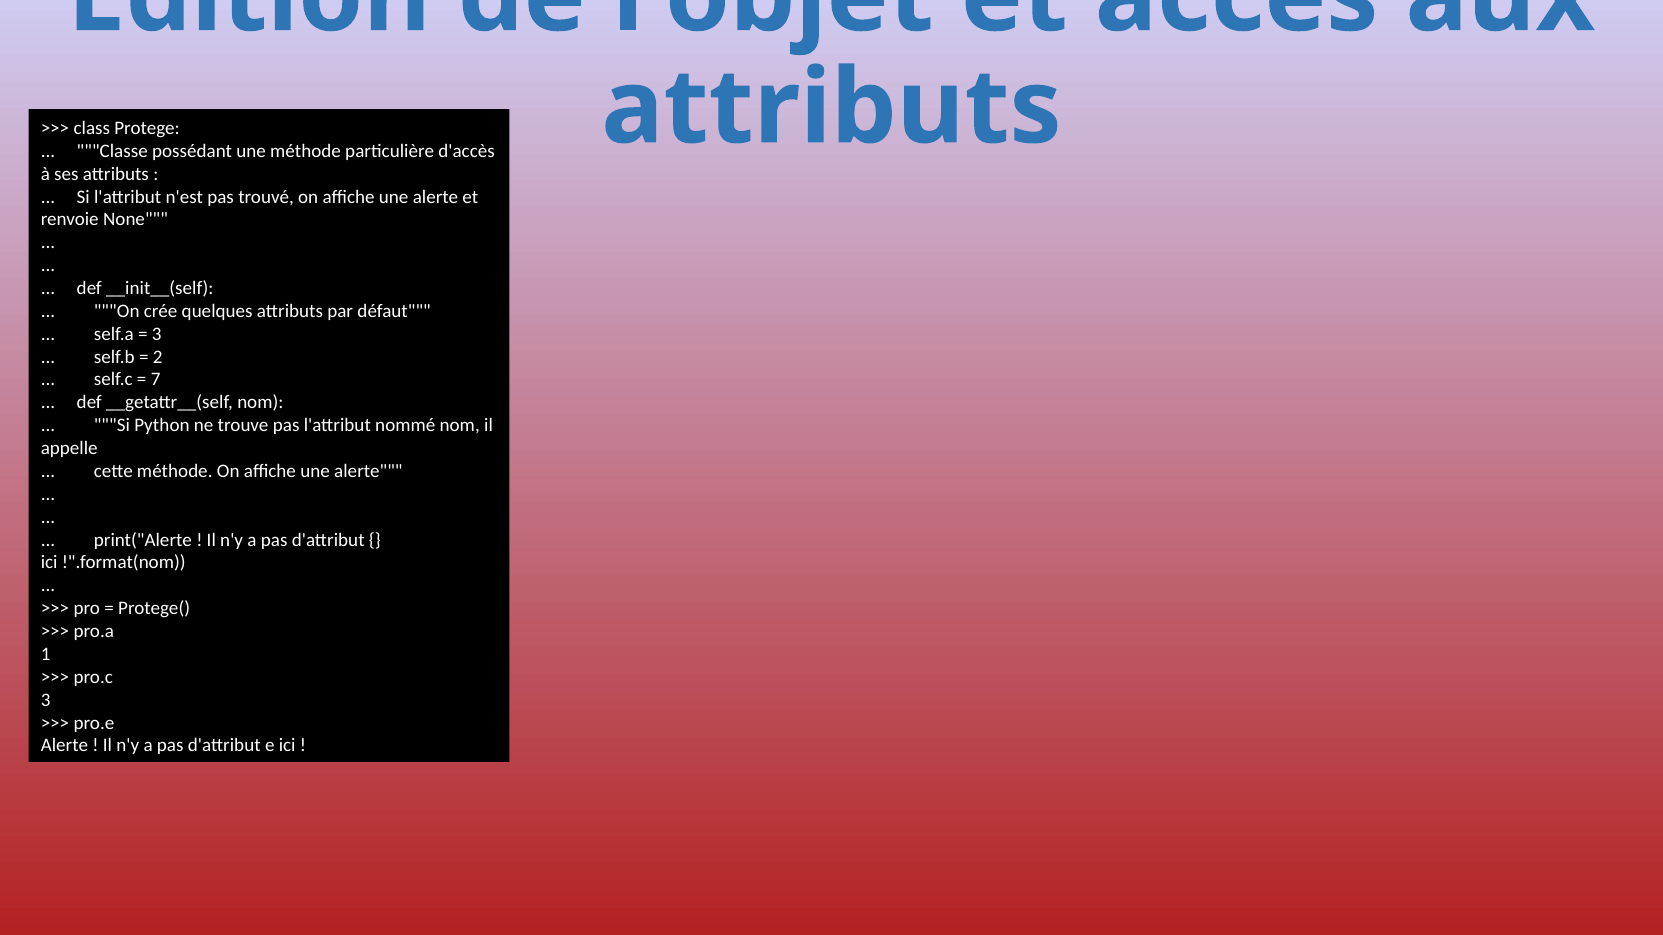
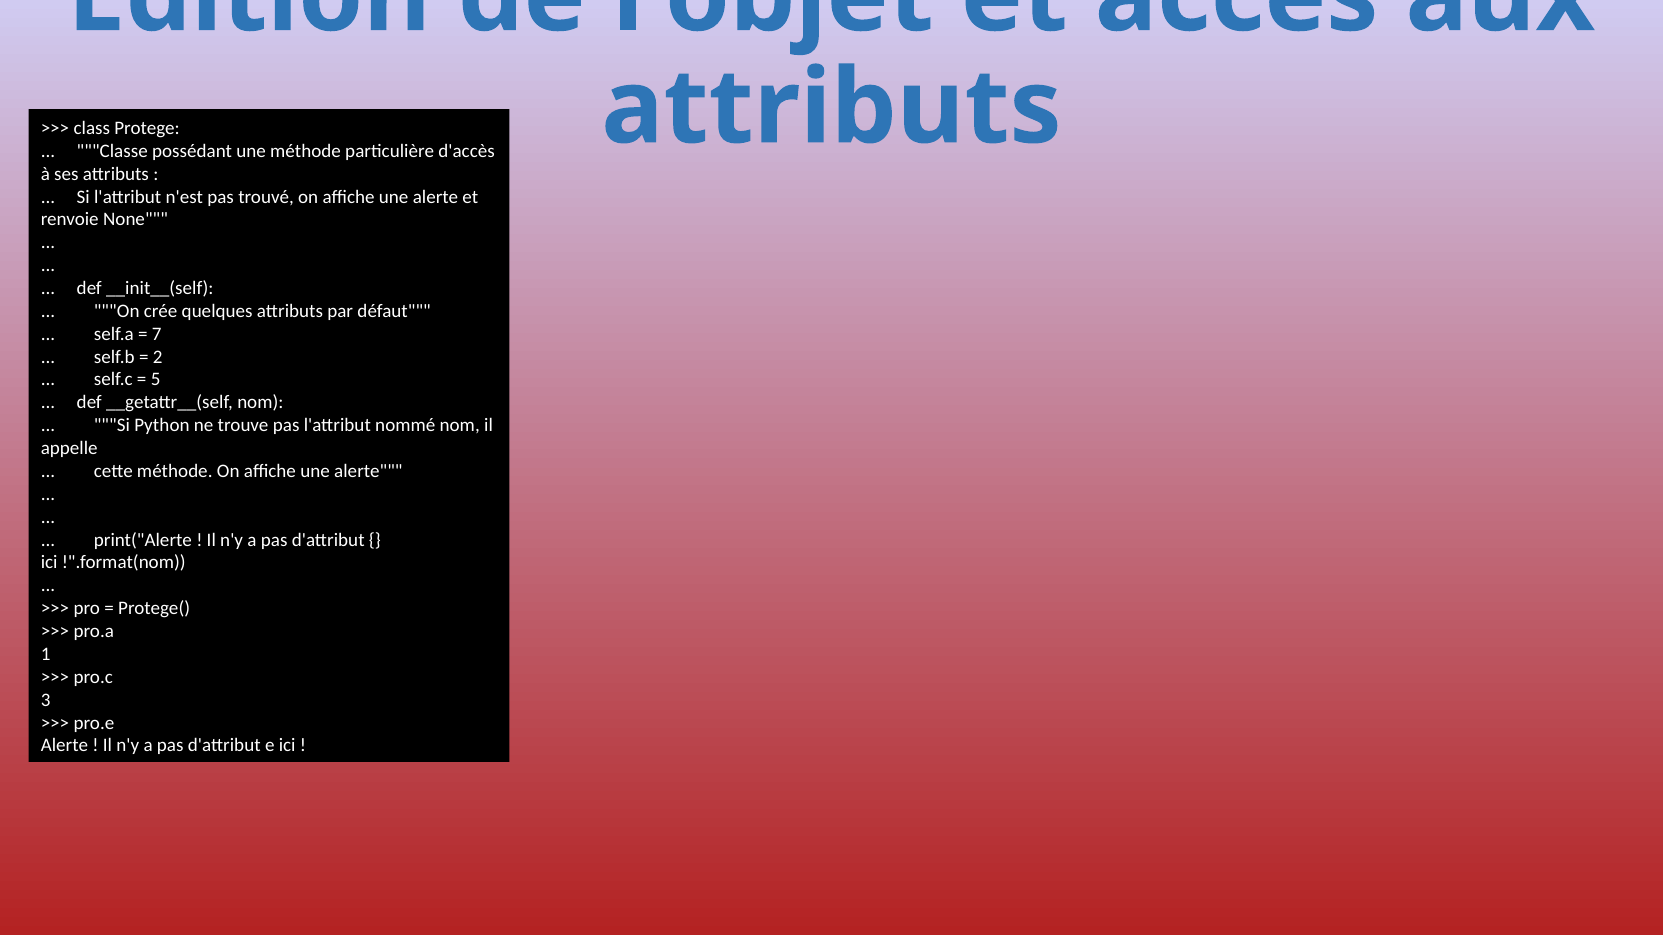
3 at (157, 334): 3 -> 7
7: 7 -> 5
